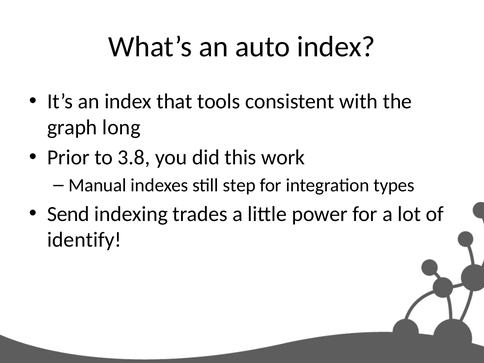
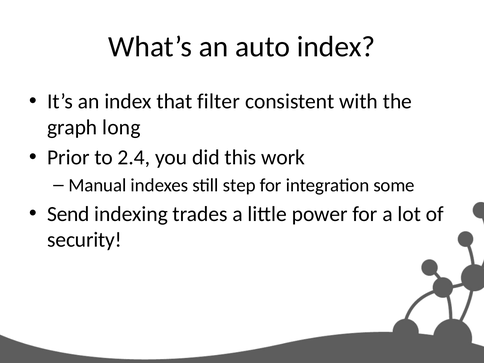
tools: tools -> filter
3.8: 3.8 -> 2.4
types: types -> some
identify: identify -> security
